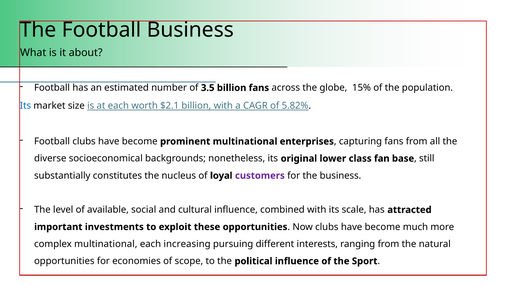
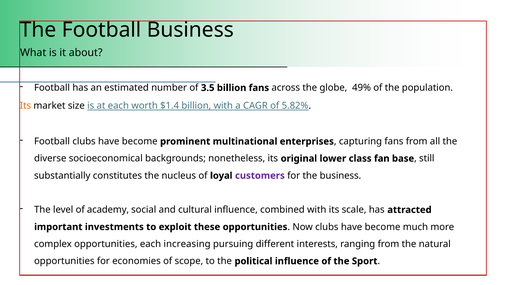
15%: 15% -> 49%
Its at (25, 106) colour: blue -> orange
$2.1: $2.1 -> $1.4
available: available -> academy
complex multinational: multinational -> opportunities
